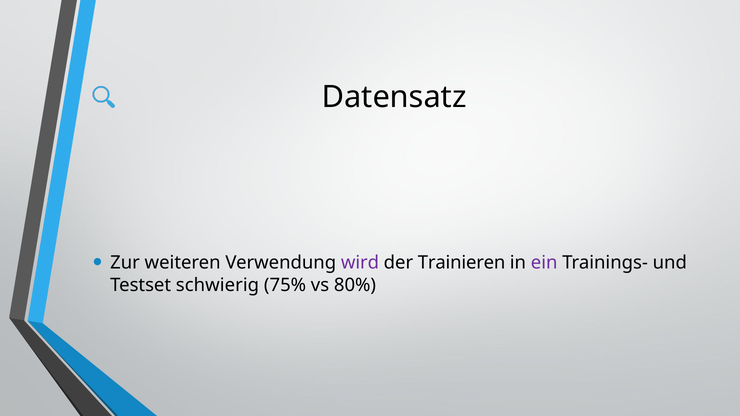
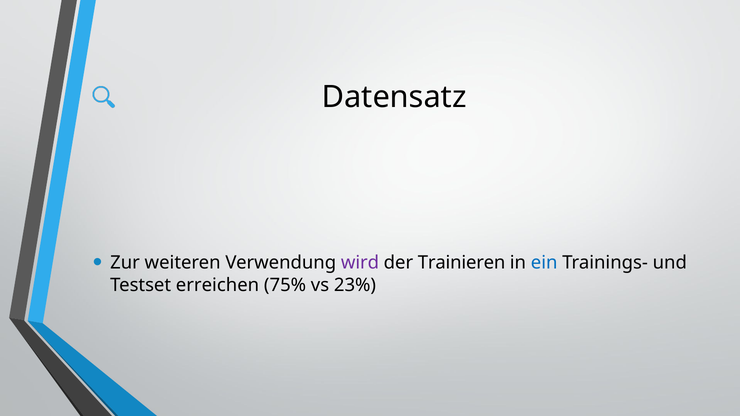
ein colour: purple -> blue
schwierig: schwierig -> erreichen
80%: 80% -> 23%
